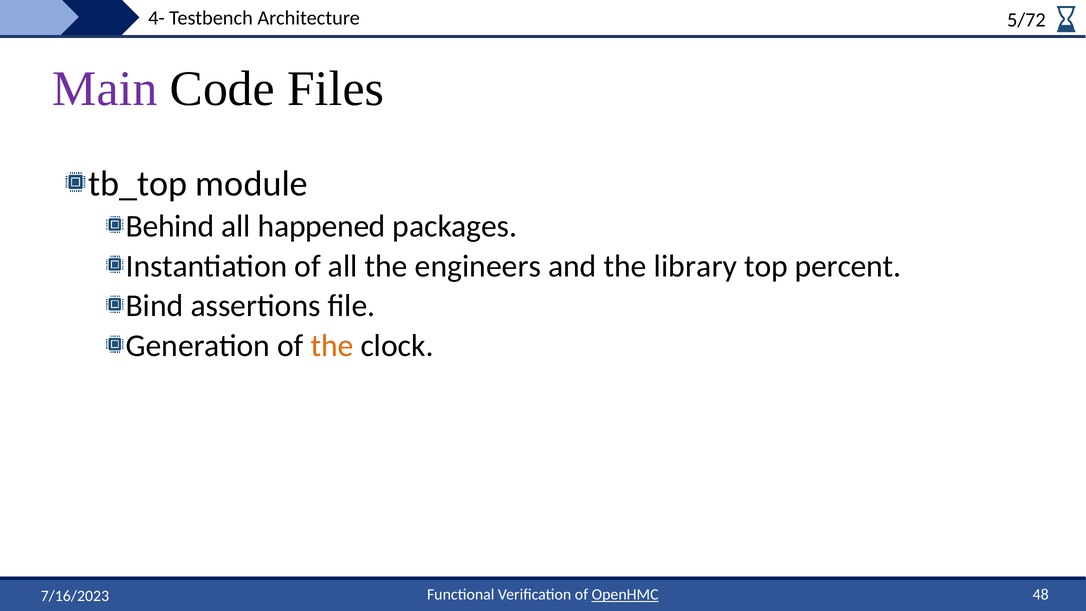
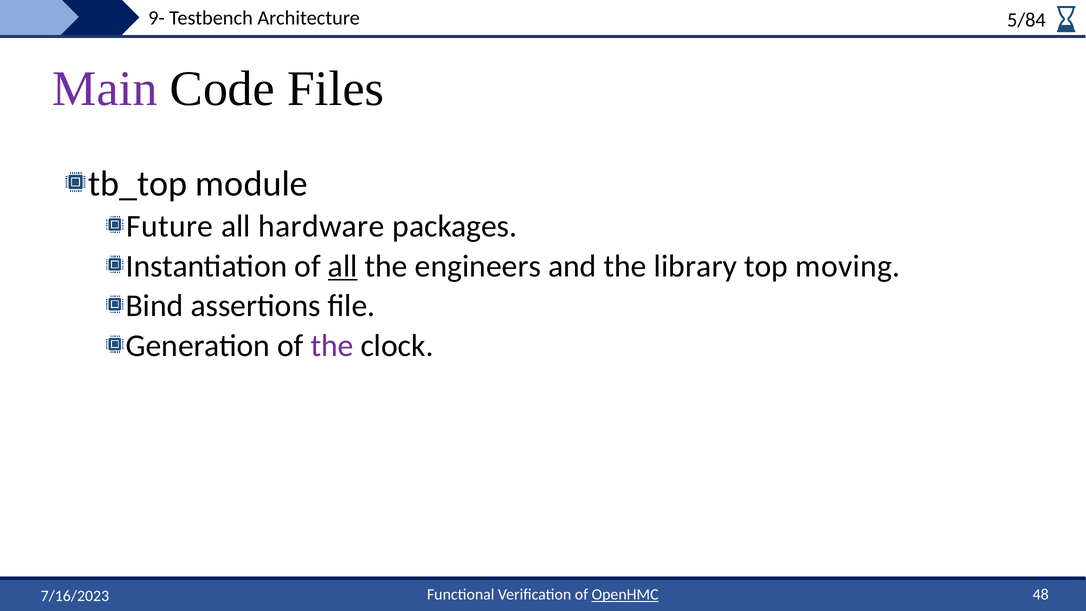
4-: 4- -> 9-
5/72: 5/72 -> 5/84
Behind: Behind -> Future
happened: happened -> hardware
all at (343, 266) underline: none -> present
percent: percent -> moving
the at (332, 346) colour: orange -> purple
